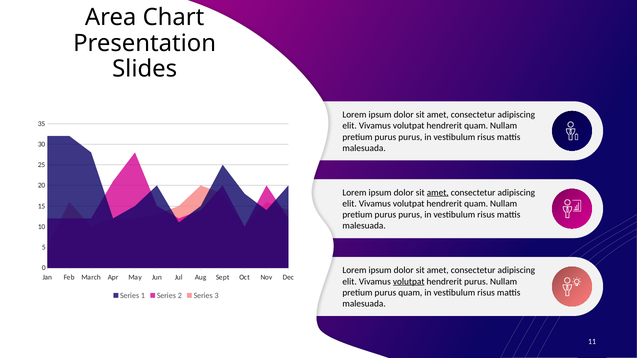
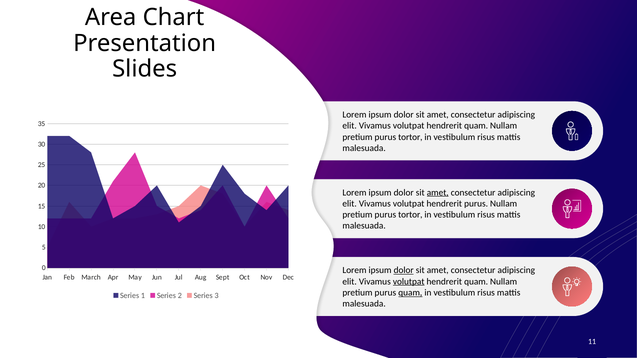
purus at (410, 137): purus -> tortor
quam at (476, 204): quam -> purus
purus at (410, 215): purus -> tortor
dolor at (404, 271) underline: none -> present
purus at (476, 282): purus -> quam
quam at (410, 293) underline: none -> present
